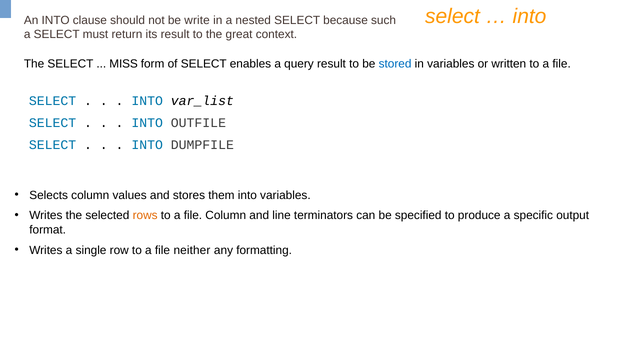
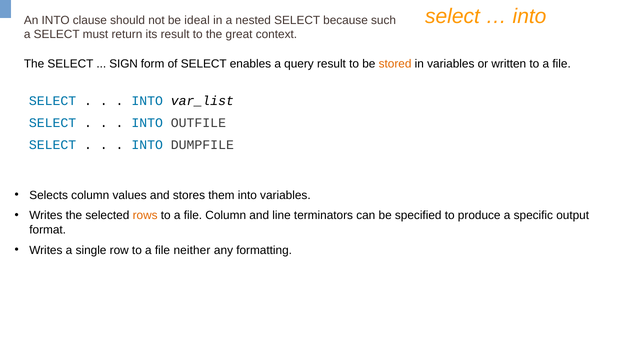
write: write -> ideal
MISS: MISS -> SIGN
stored colour: blue -> orange
